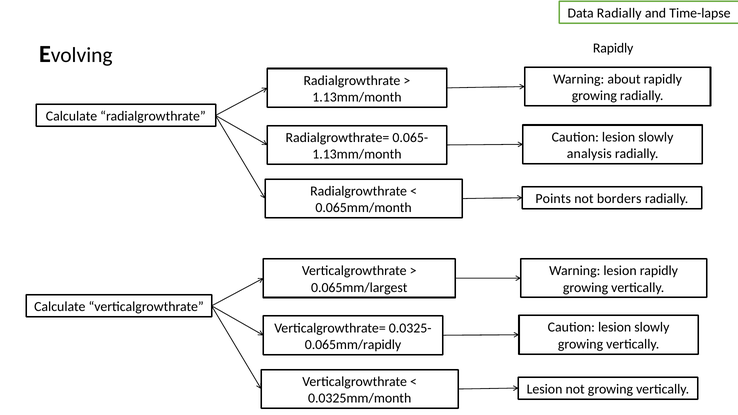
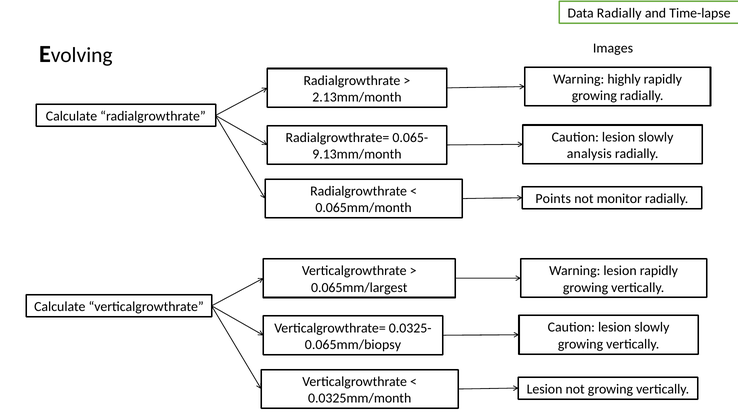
Rapidly at (613, 48): Rapidly -> Images
about: about -> highly
1.13mm/month at (357, 97): 1.13mm/month -> 2.13mm/month
1.13mm/month at (357, 154): 1.13mm/month -> 9.13mm/month
borders: borders -> monitor
0.065mm/rapidly: 0.065mm/rapidly -> 0.065mm/biopsy
